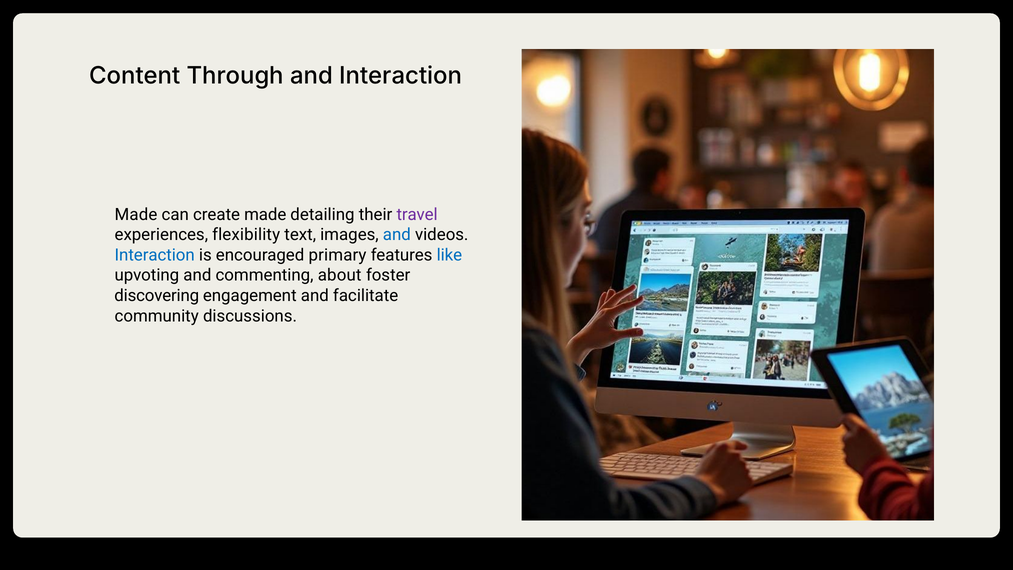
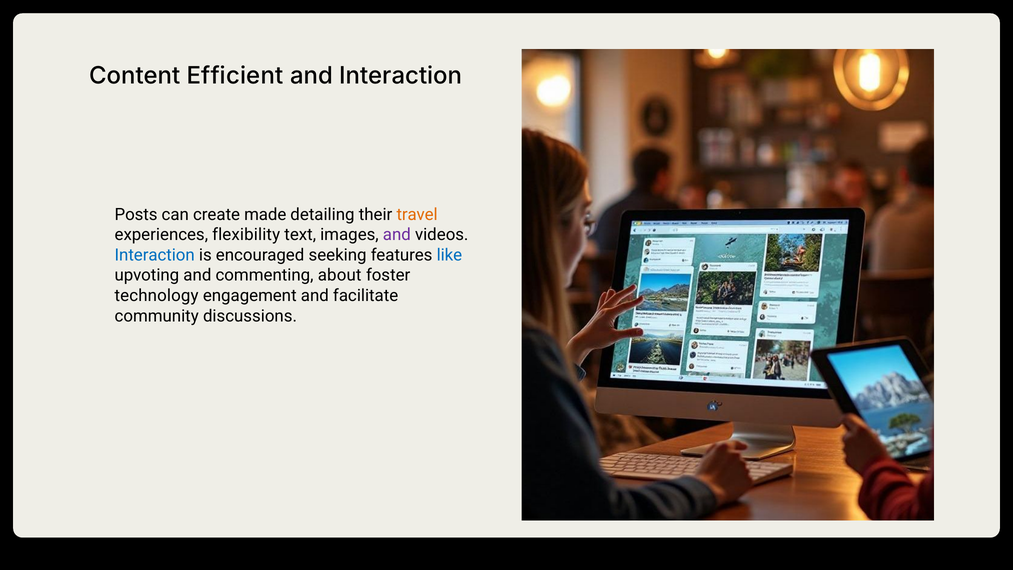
Through: Through -> Efficient
Made at (136, 215): Made -> Posts
travel colour: purple -> orange
and at (397, 235) colour: blue -> purple
primary: primary -> seeking
discovering: discovering -> technology
